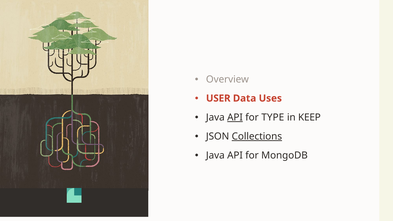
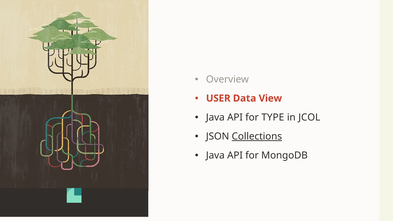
Uses: Uses -> View
API at (235, 117) underline: present -> none
KEEP: KEEP -> JCOL
